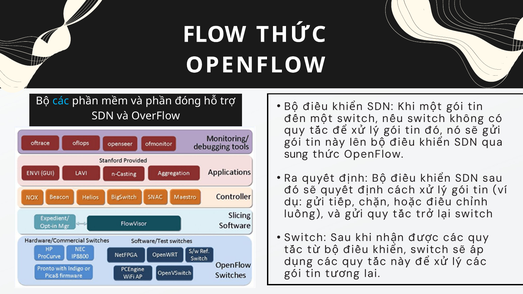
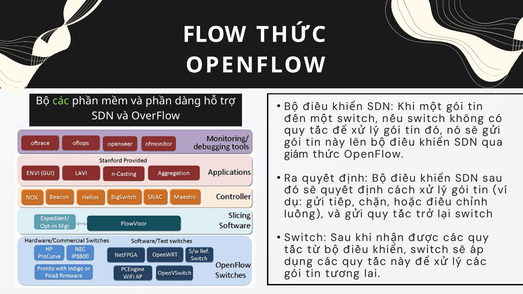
các at (61, 101) colour: light blue -> light green
đóng: đóng -> dàng
sung: sung -> giám
